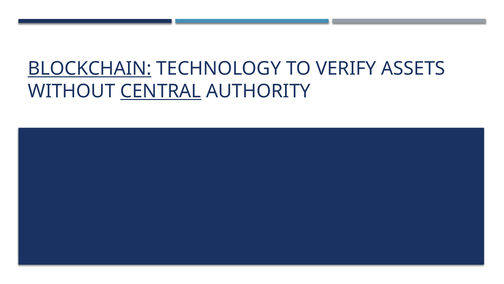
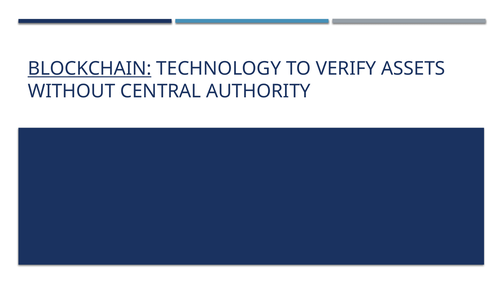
CENTRAL underline: present -> none
